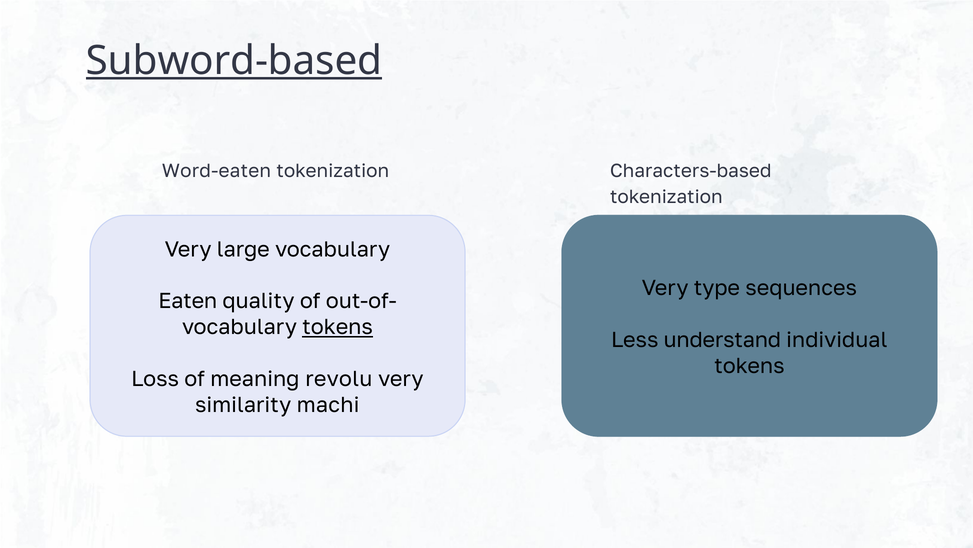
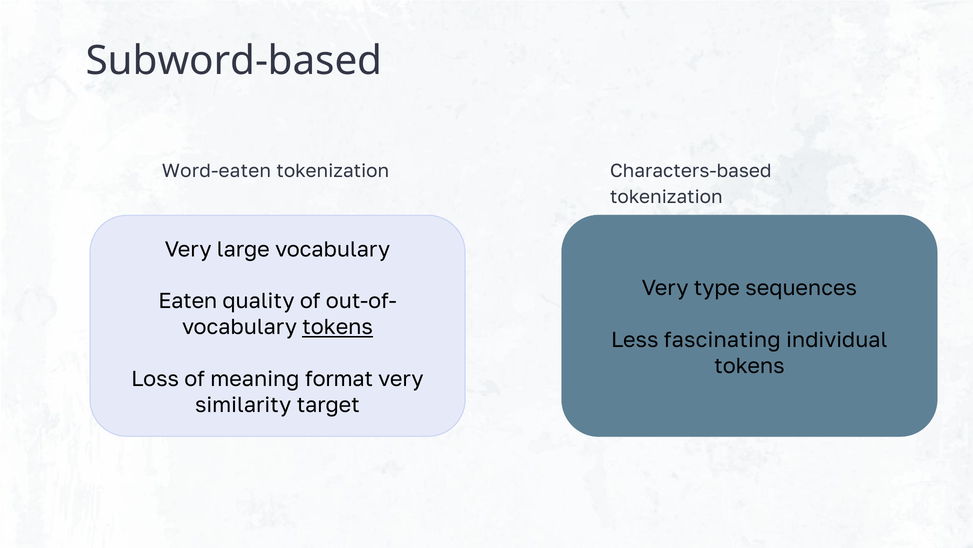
Subword-based underline: present -> none
understand: understand -> fascinating
revolu: revolu -> format
machi: machi -> target
